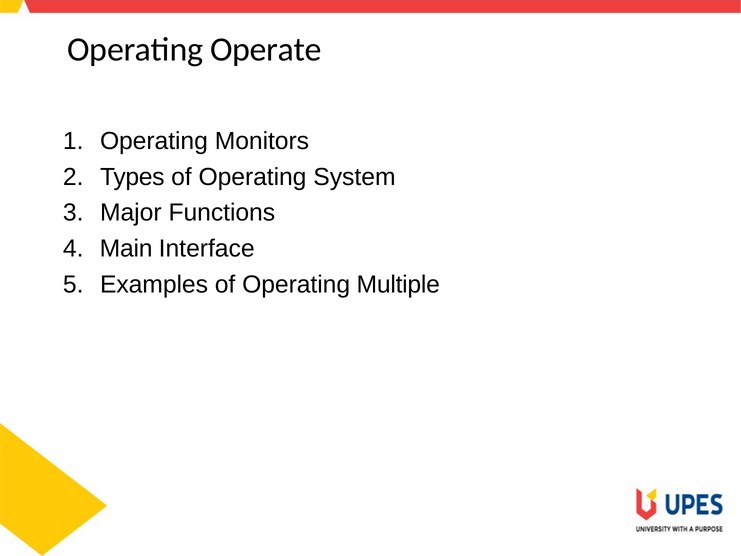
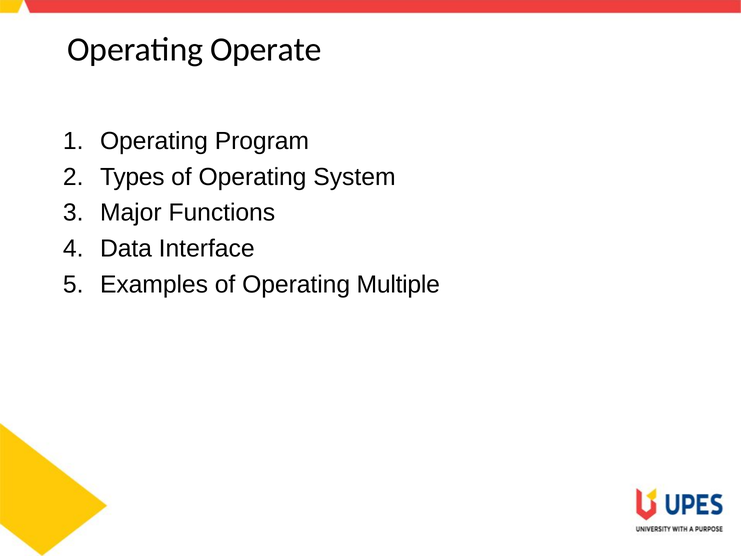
Monitors: Monitors -> Program
Main: Main -> Data
